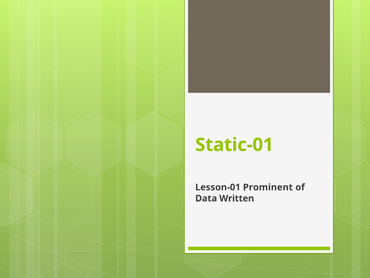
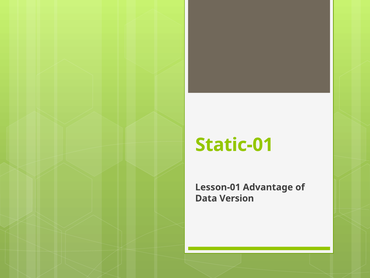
Prominent: Prominent -> Advantage
Written: Written -> Version
